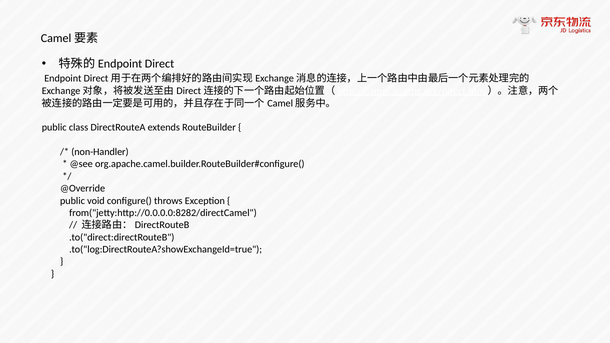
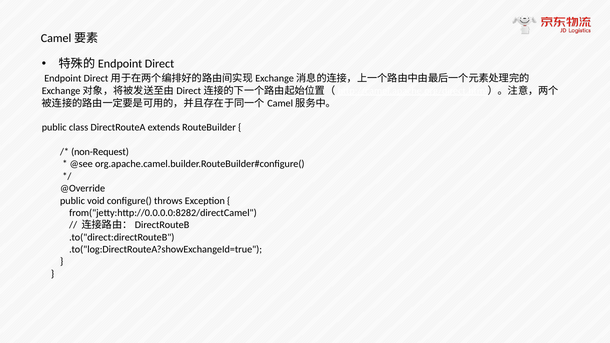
non-Handler: non-Handler -> non-Request
